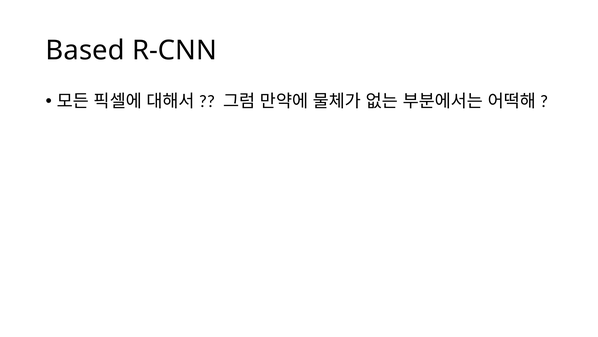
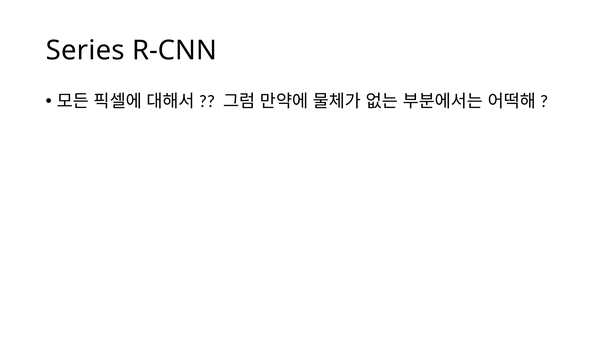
Based: Based -> Series
